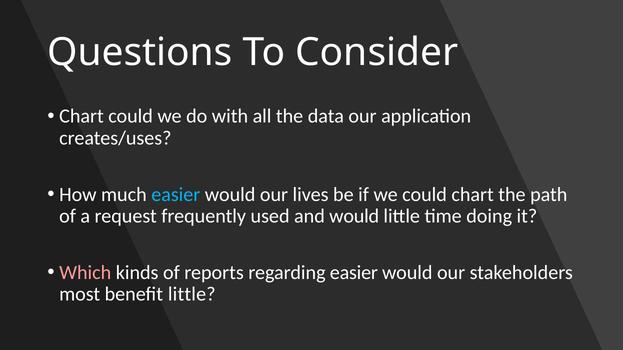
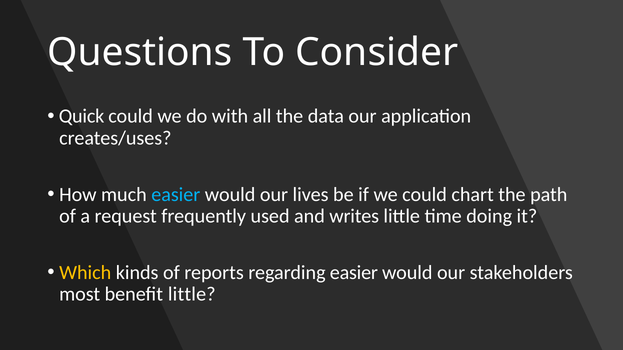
Chart at (81, 116): Chart -> Quick
and would: would -> writes
Which colour: pink -> yellow
